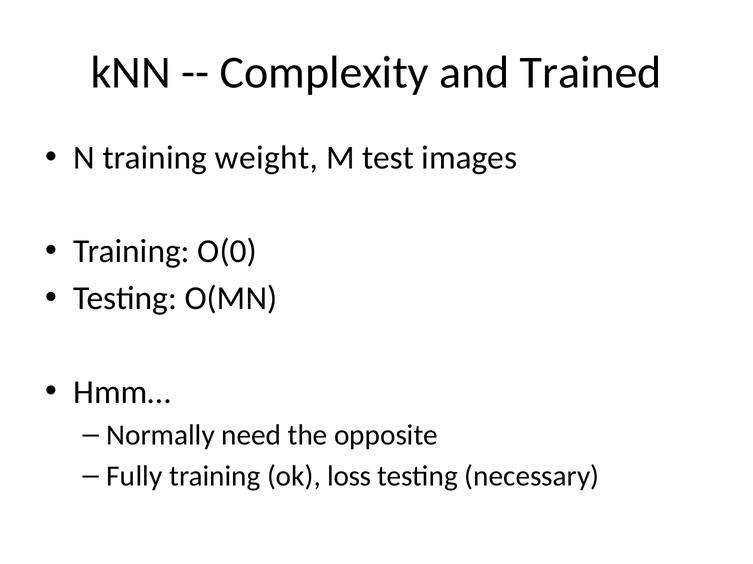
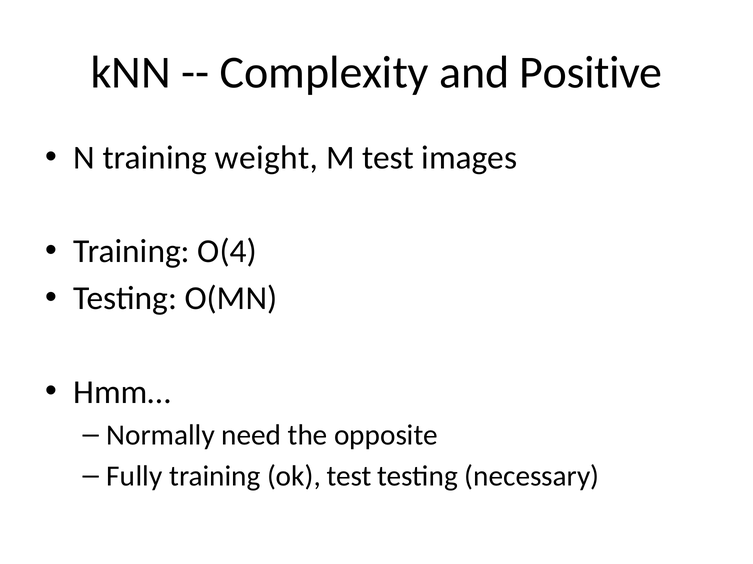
Trained: Trained -> Positive
O(0: O(0 -> O(4
ok loss: loss -> test
